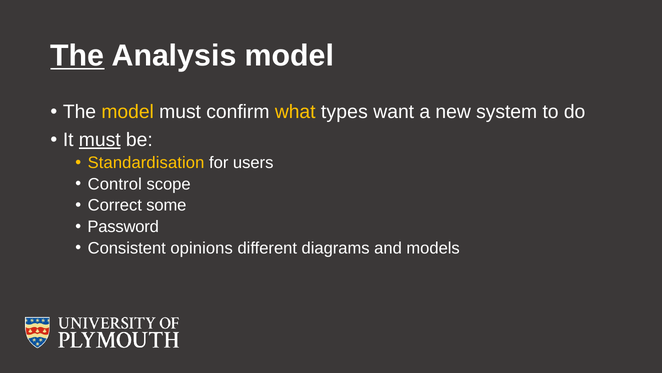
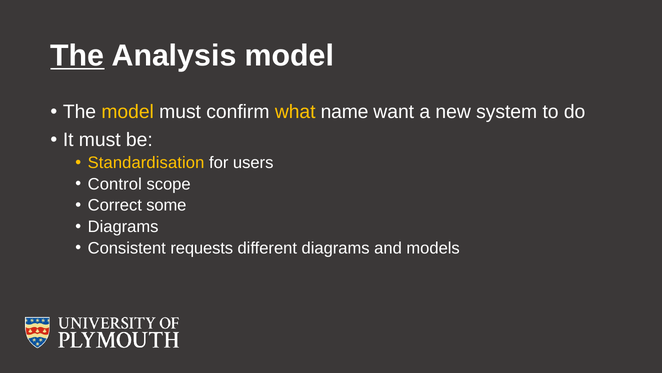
types: types -> name
must at (100, 140) underline: present -> none
Password at (123, 226): Password -> Diagrams
opinions: opinions -> requests
